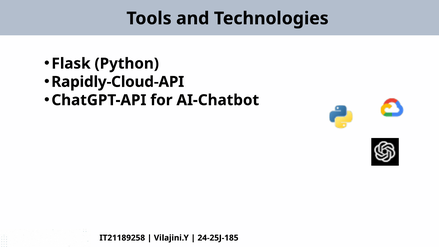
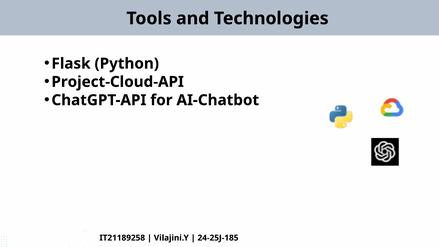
Rapidly-Cloud-API: Rapidly-Cloud-API -> Project-Cloud-API
